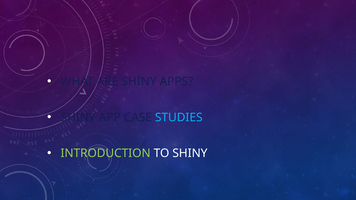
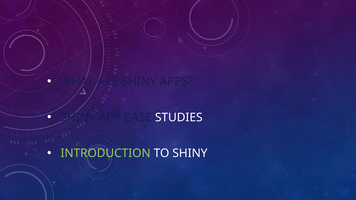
STUDIES colour: light blue -> white
